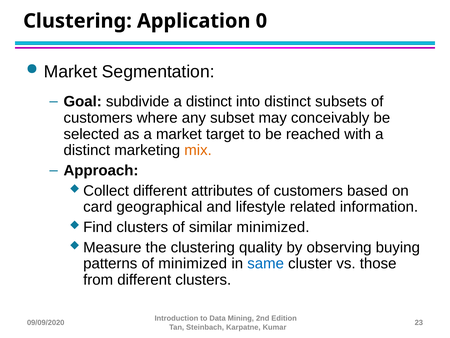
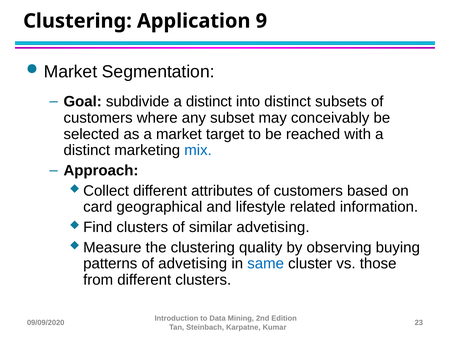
0: 0 -> 9
mix colour: orange -> blue
similar minimized: minimized -> advetising
of minimized: minimized -> advetising
